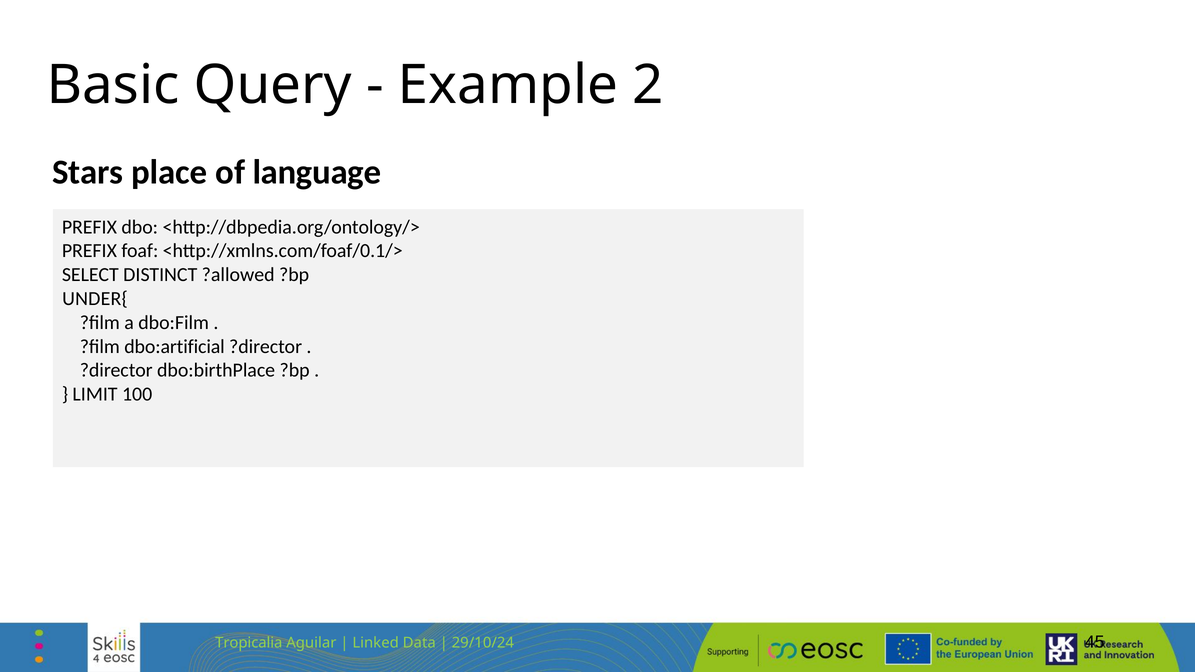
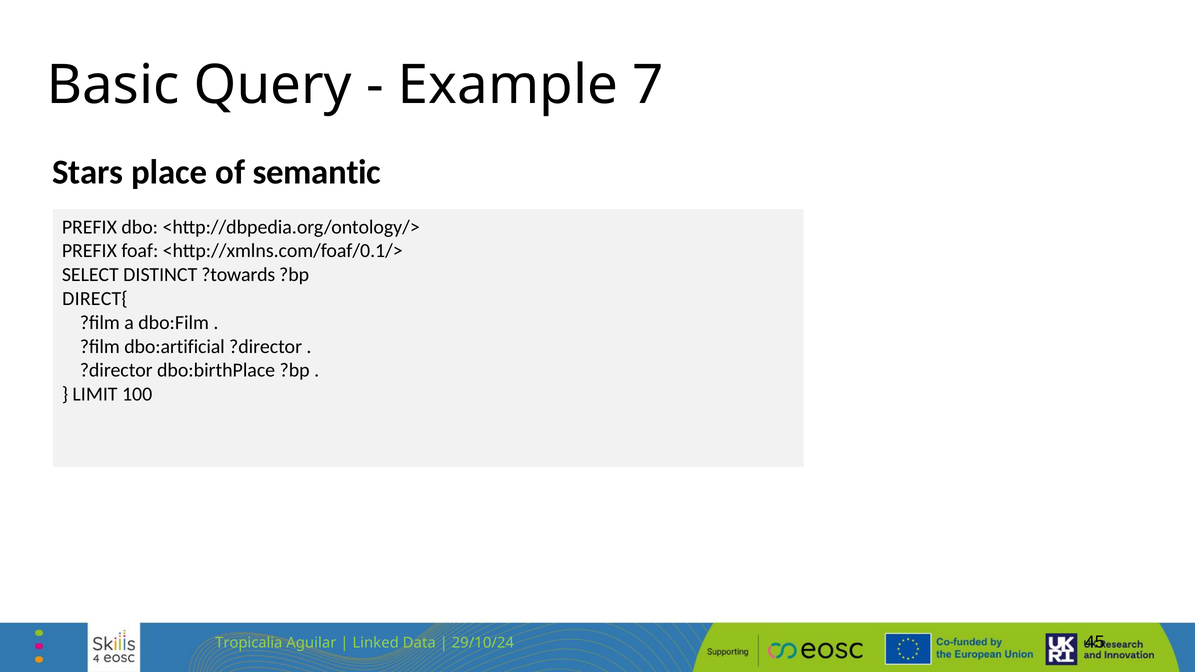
2: 2 -> 7
language: language -> semantic
?allowed: ?allowed -> ?towards
UNDER{: UNDER{ -> DIRECT{
